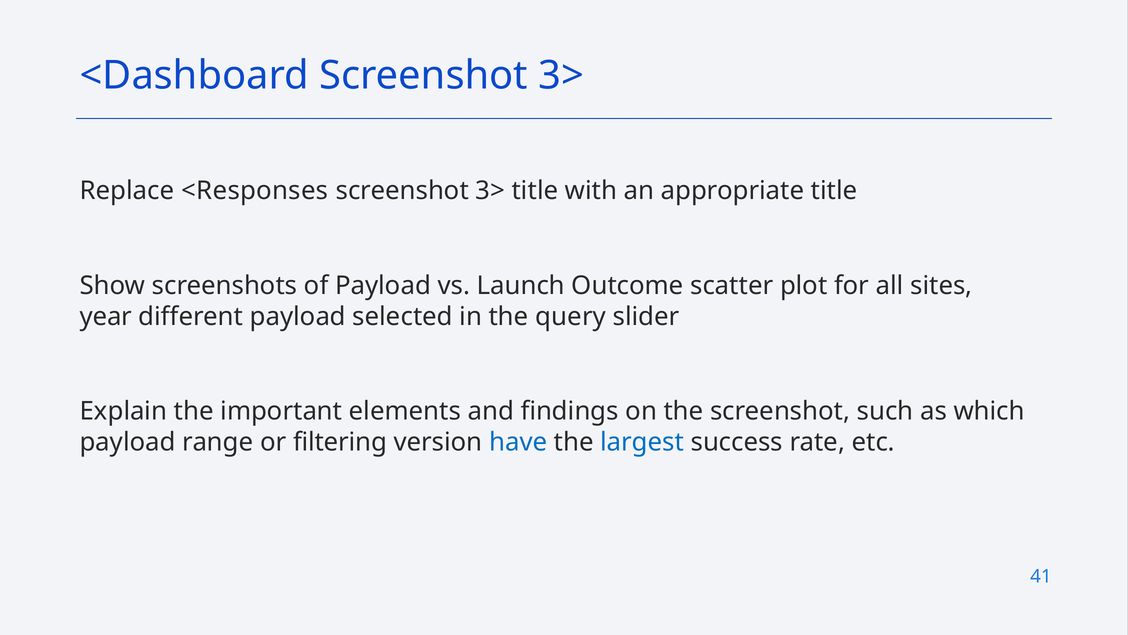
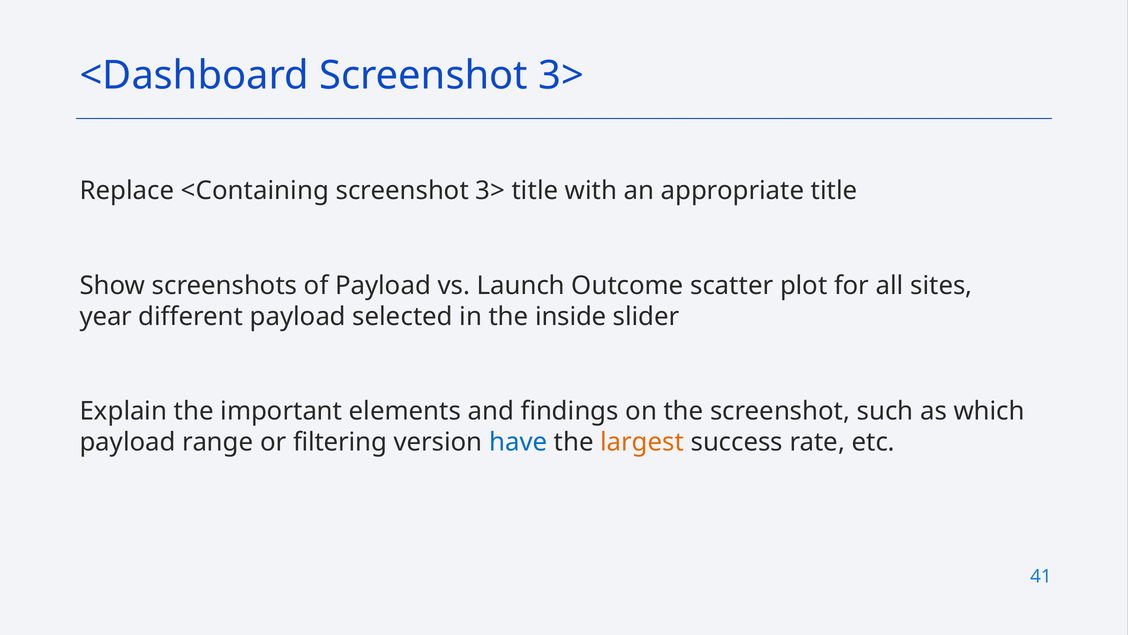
<Responses: <Responses -> <Containing
query: query -> inside
largest colour: blue -> orange
